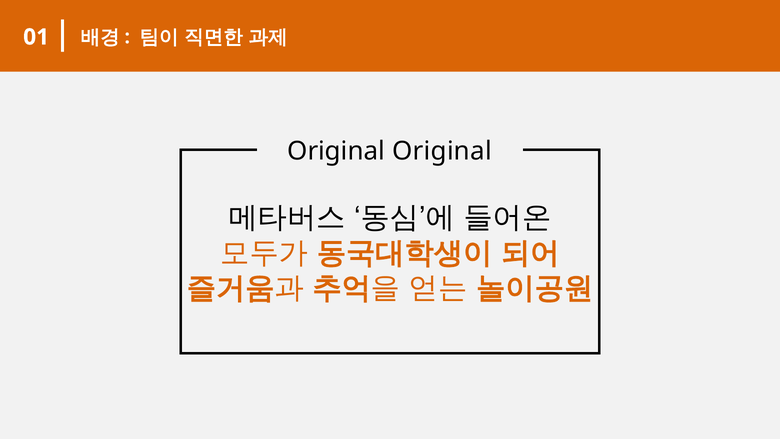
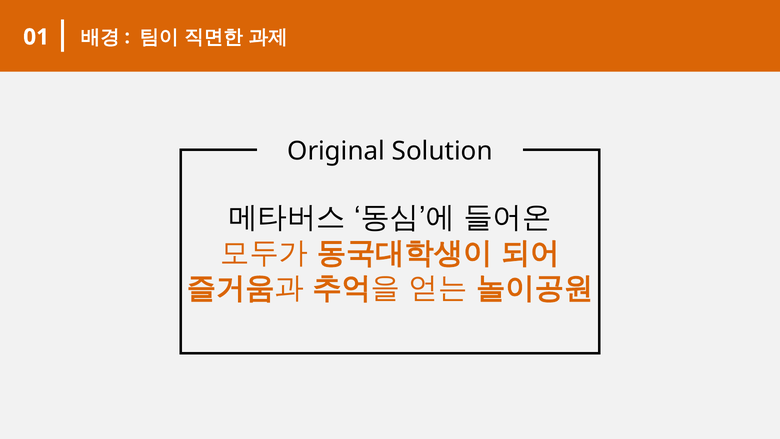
Original Original: Original -> Solution
